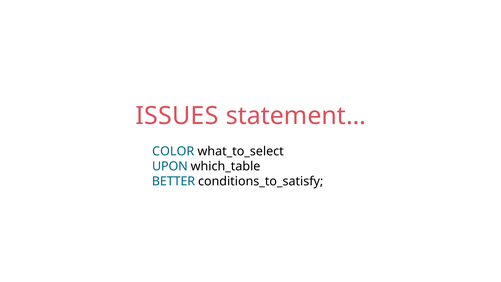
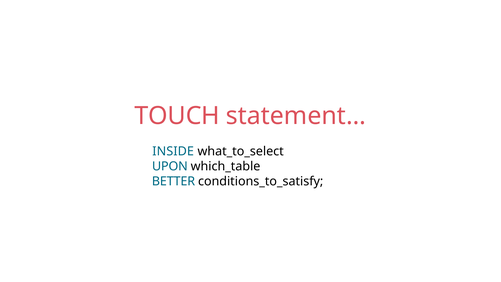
ISSUES: ISSUES -> TOUCH
COLOR: COLOR -> INSIDE
